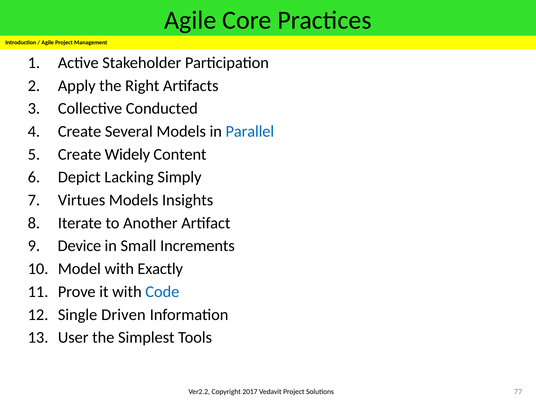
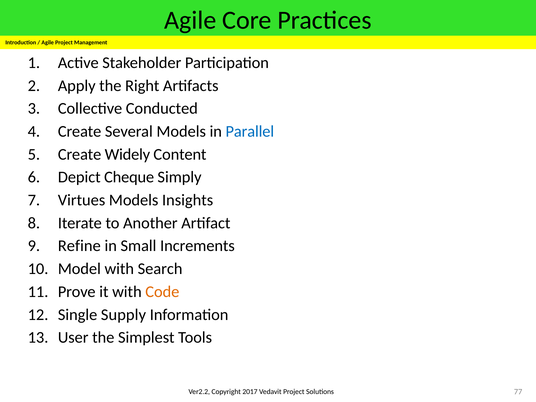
Lacking: Lacking -> Cheque
Device: Device -> Refine
Exactly: Exactly -> Search
Code colour: blue -> orange
Driven: Driven -> Supply
